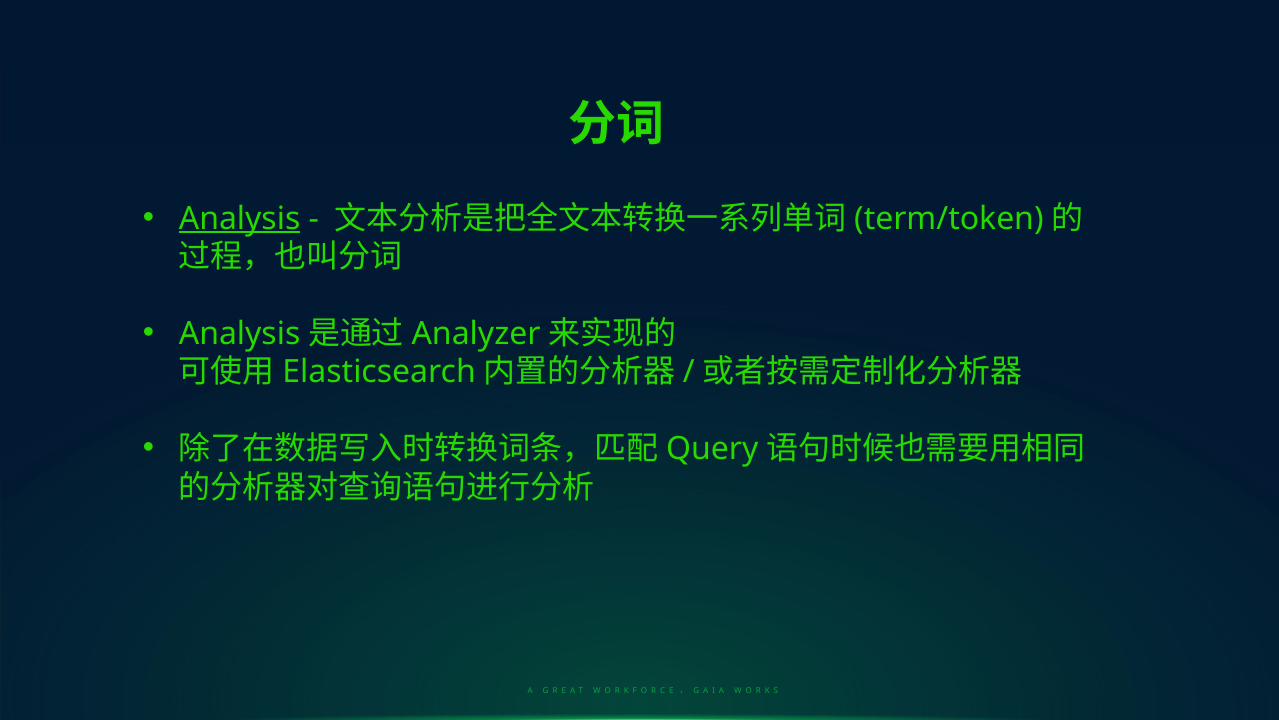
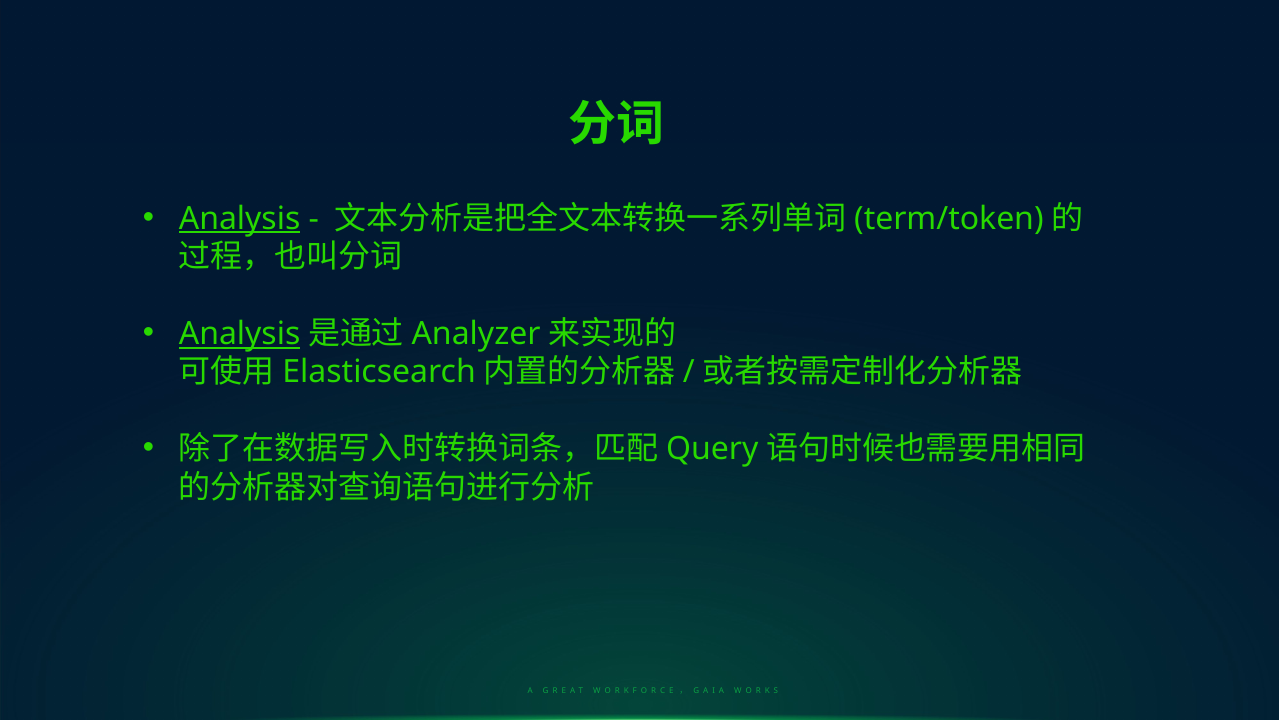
Analysis at (240, 334) underline: none -> present
